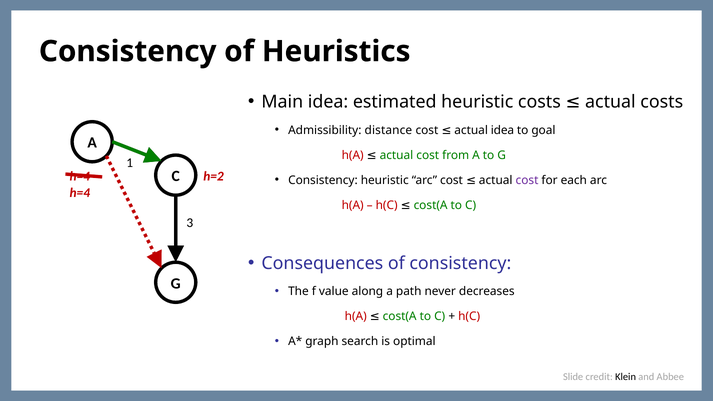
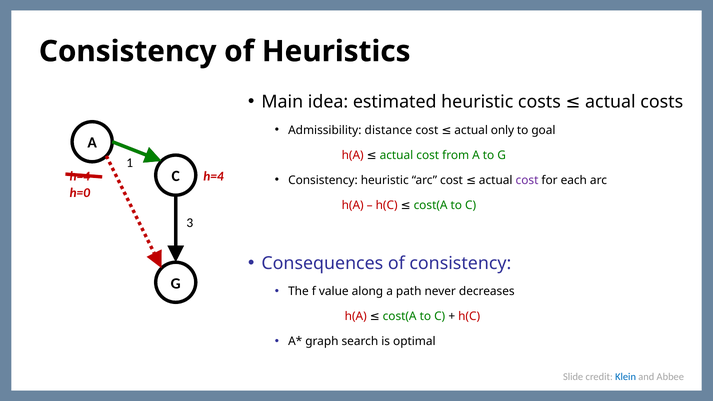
actual idea: idea -> only
h=2 at (213, 176): h=2 -> h=4
h=4 at (80, 193): h=4 -> h=0
Klein colour: black -> blue
